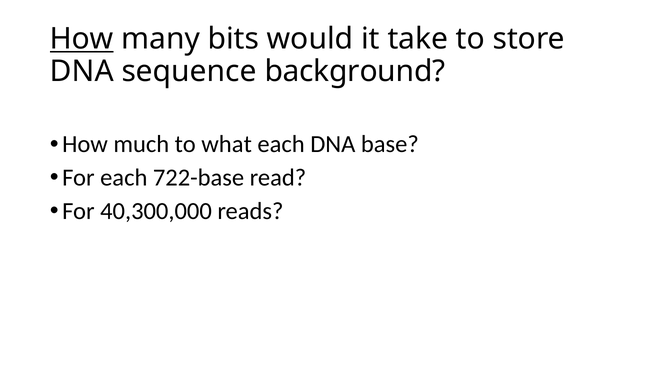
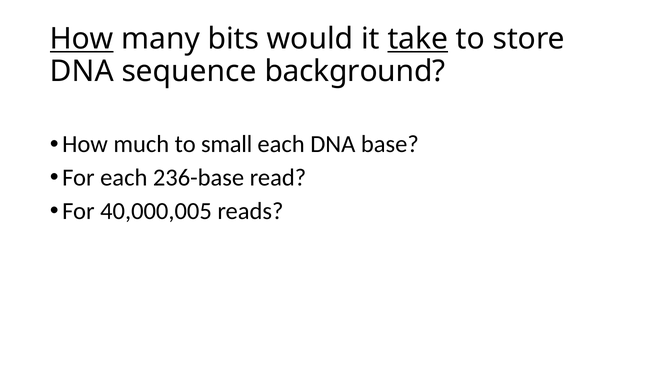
take underline: none -> present
what: what -> small
722-base: 722-base -> 236-base
40,300,000: 40,300,000 -> 40,000,005
